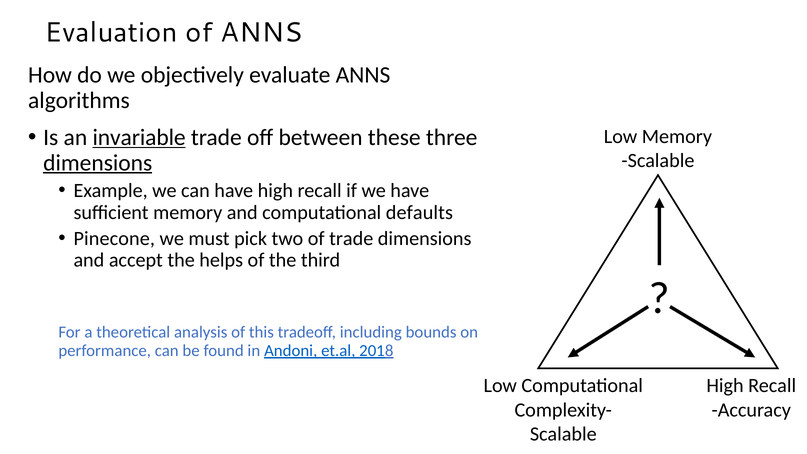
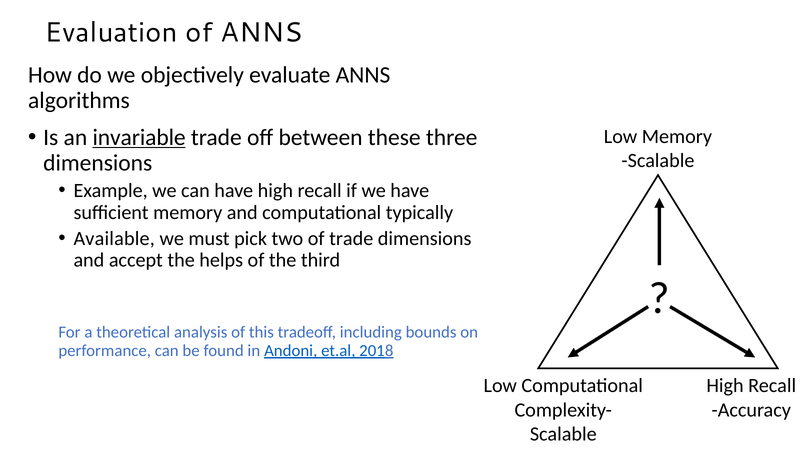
dimensions at (98, 163) underline: present -> none
defaults: defaults -> typically
Pinecone: Pinecone -> Available
